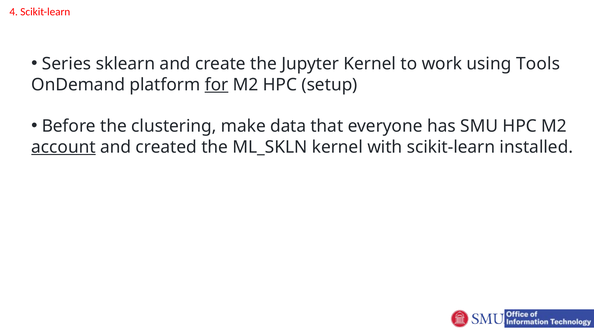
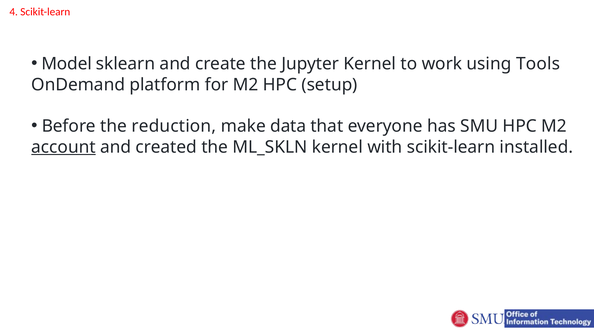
Series: Series -> Model
for underline: present -> none
clustering: clustering -> reduction
